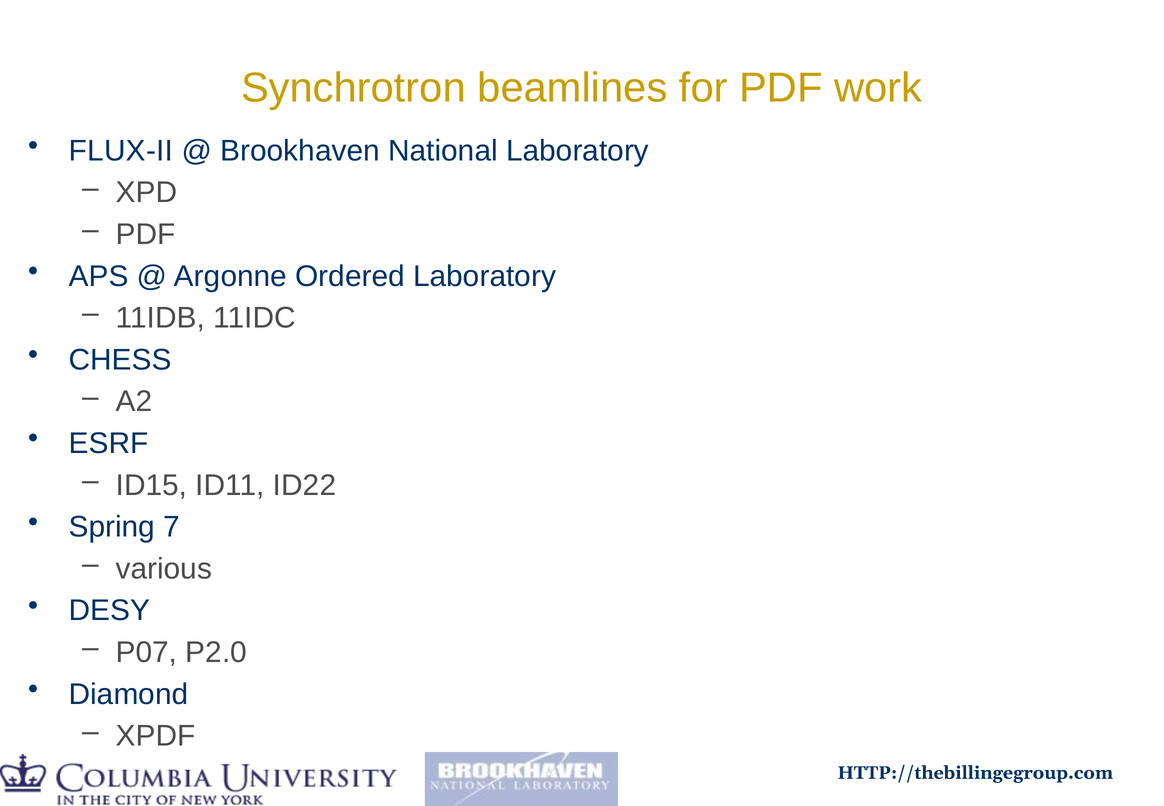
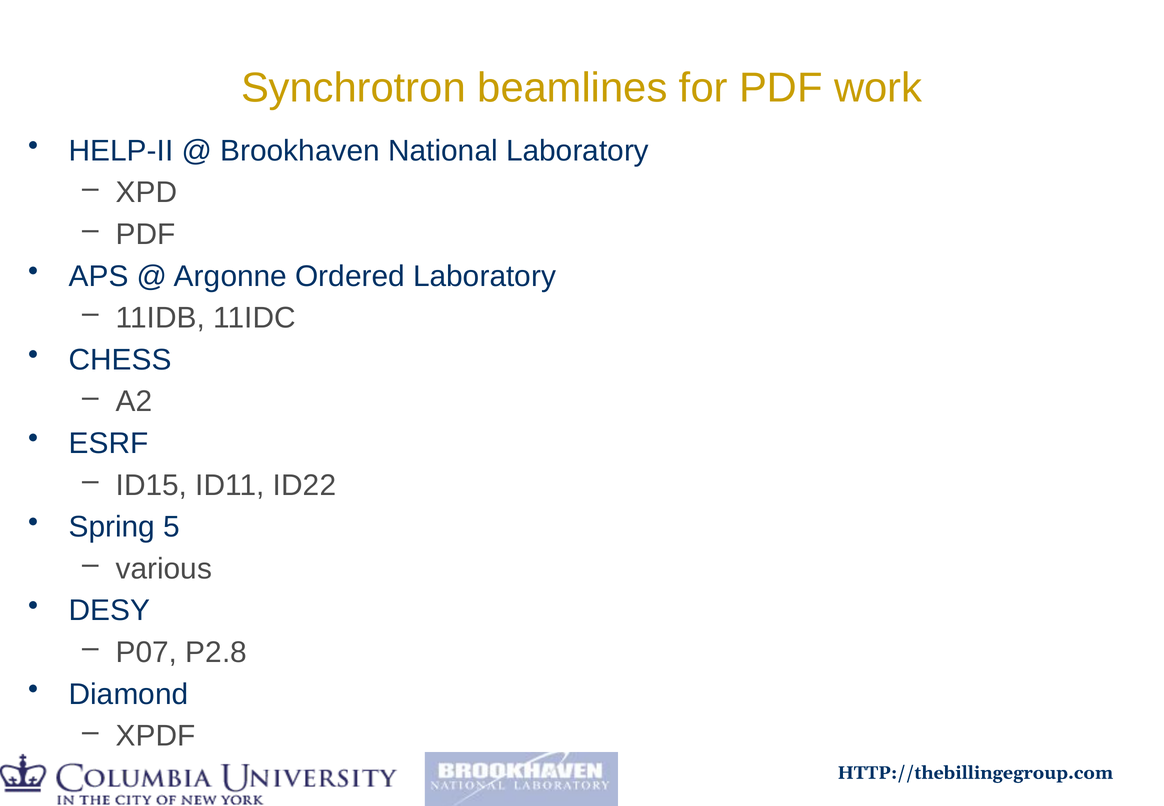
FLUX-II: FLUX-II -> HELP-II
7: 7 -> 5
P2.0: P2.0 -> P2.8
